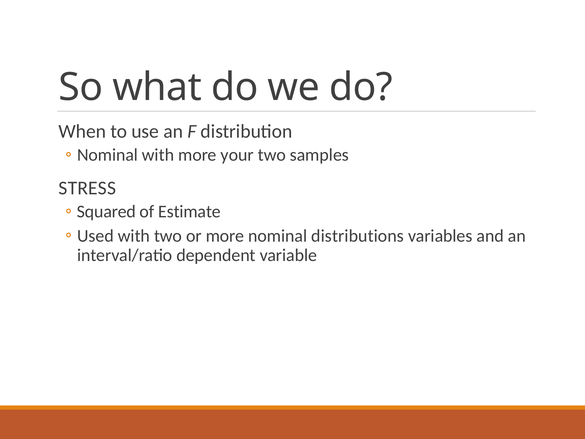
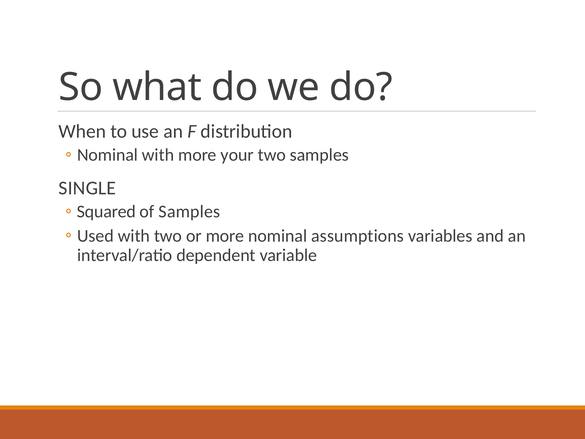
STRESS: STRESS -> SINGLE
of Estimate: Estimate -> Samples
distributions: distributions -> assumptions
